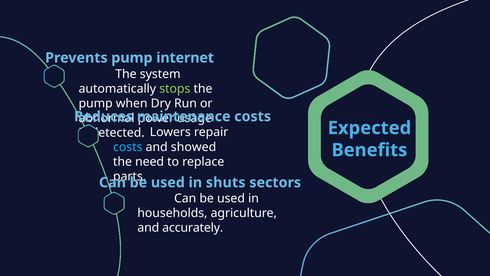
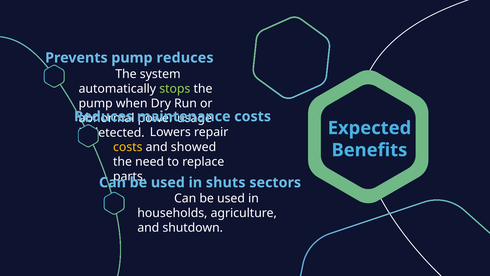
pump internet: internet -> reduces
costs at (128, 147) colour: light blue -> yellow
accurately: accurately -> shutdown
